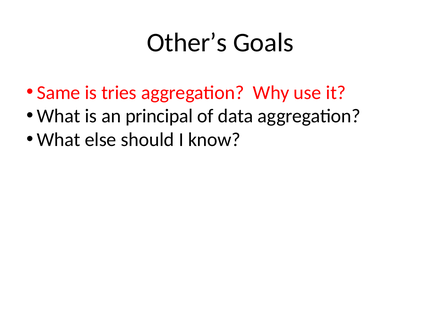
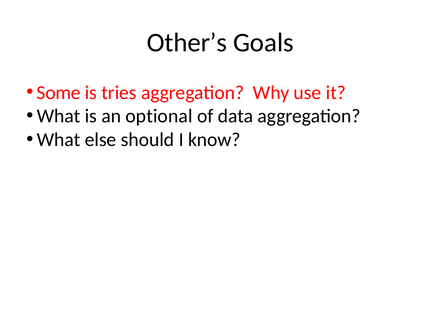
Same: Same -> Some
principal: principal -> optional
